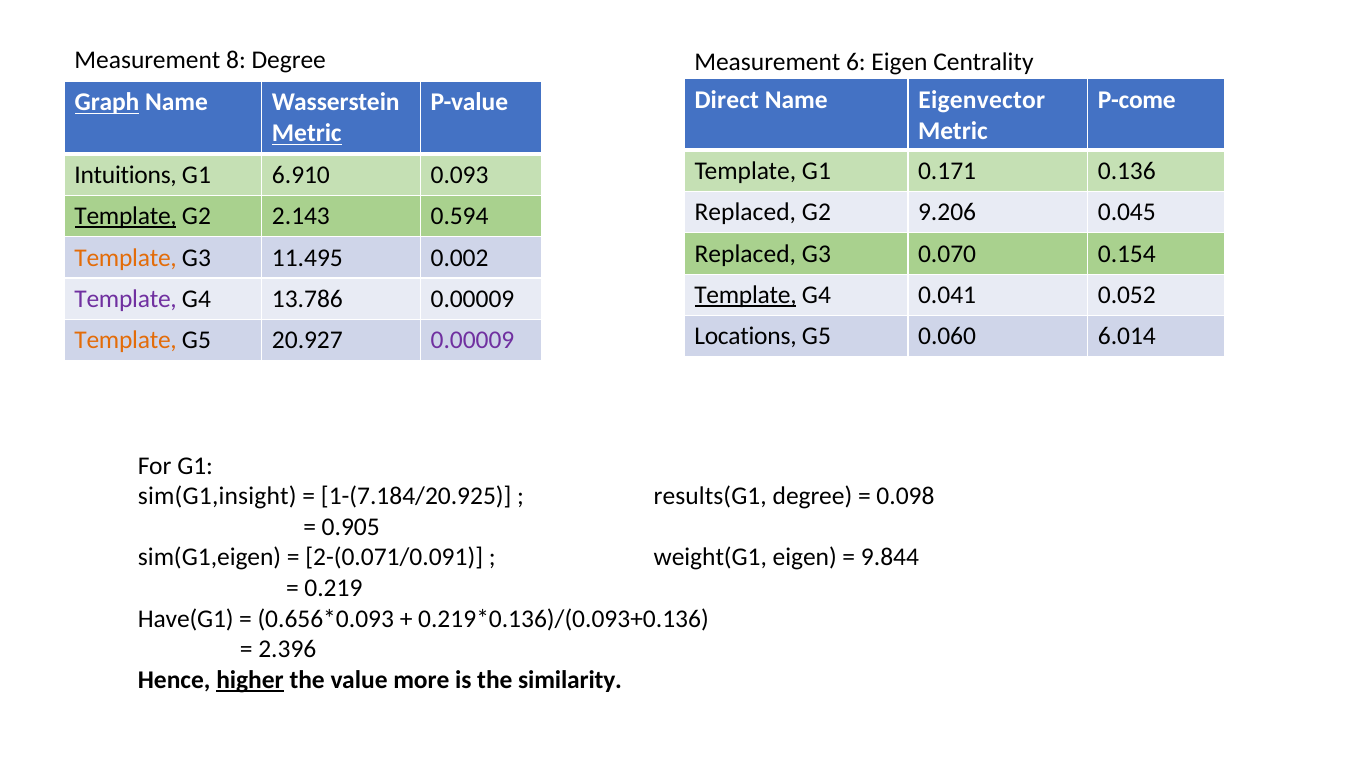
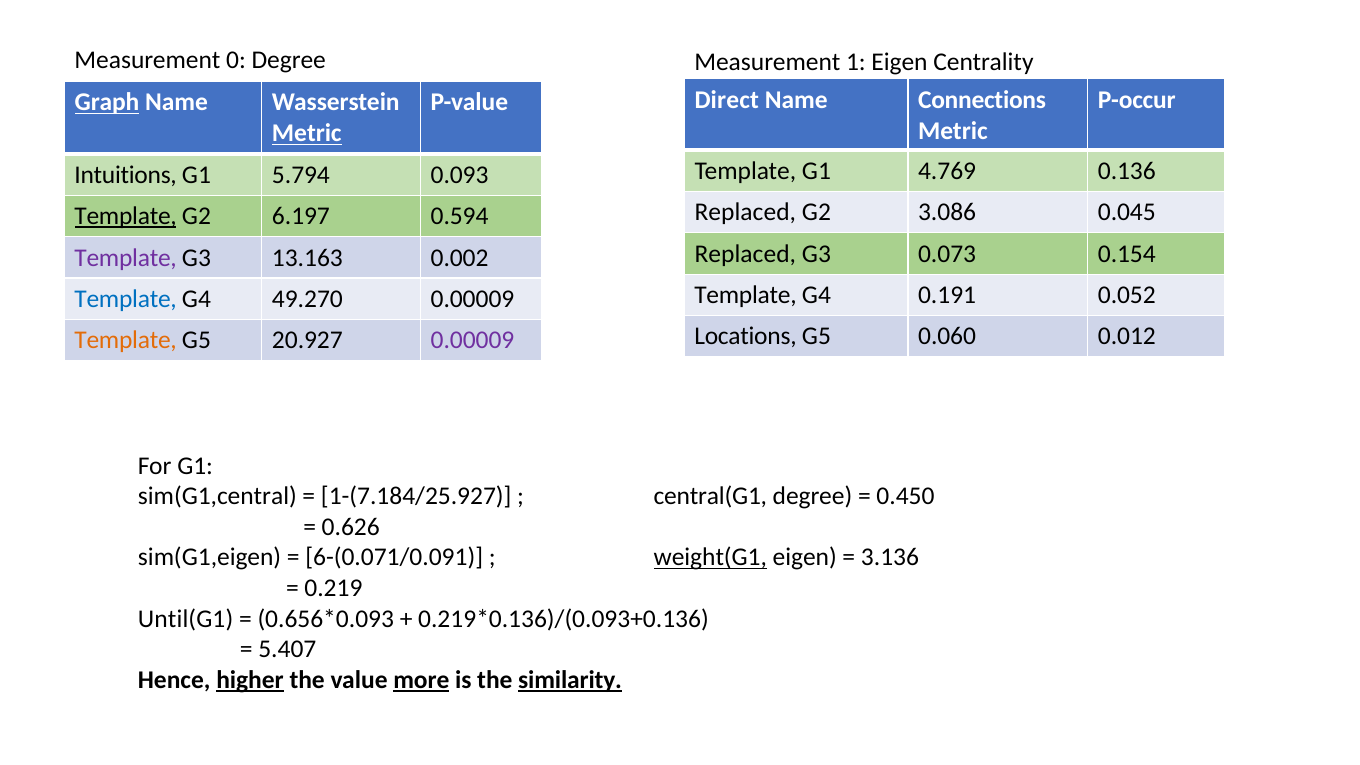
8: 8 -> 0
6: 6 -> 1
Eigenvector: Eigenvector -> Connections
P-come: P-come -> P-occur
0.171: 0.171 -> 4.769
6.910: 6.910 -> 5.794
9.206: 9.206 -> 3.086
2.143: 2.143 -> 6.197
0.070: 0.070 -> 0.073
Template at (126, 258) colour: orange -> purple
11.495: 11.495 -> 13.163
Template at (745, 295) underline: present -> none
0.041: 0.041 -> 0.191
Template at (126, 299) colour: purple -> blue
13.786: 13.786 -> 49.270
6.014: 6.014 -> 0.012
sim(G1,insight: sim(G1,insight -> sim(G1,central
1-(7.184/20.925: 1-(7.184/20.925 -> 1-(7.184/25.927
results(G1: results(G1 -> central(G1
0.098: 0.098 -> 0.450
0.905: 0.905 -> 0.626
2-(0.071/0.091: 2-(0.071/0.091 -> 6-(0.071/0.091
weight(G1 underline: none -> present
9.844: 9.844 -> 3.136
Have(G1: Have(G1 -> Until(G1
2.396: 2.396 -> 5.407
more underline: none -> present
similarity underline: none -> present
